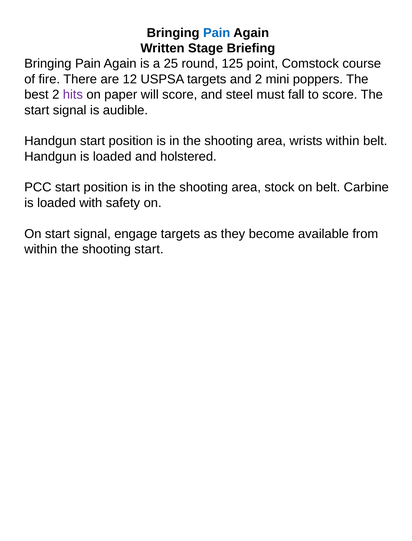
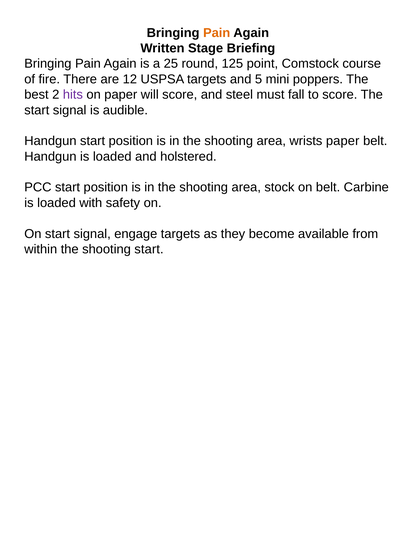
Pain at (217, 33) colour: blue -> orange
and 2: 2 -> 5
wrists within: within -> paper
